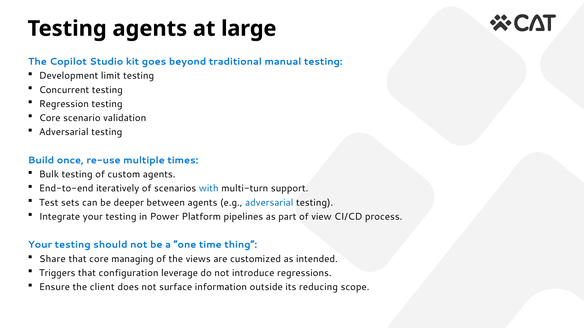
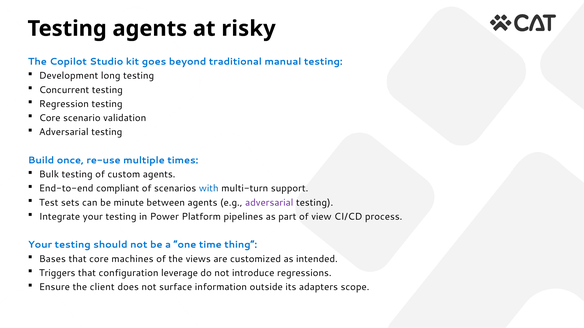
large: large -> risky
limit: limit -> long
iteratively: iteratively -> compliant
deeper: deeper -> minute
adversarial at (269, 203) colour: blue -> purple
Share: Share -> Bases
managing: managing -> machines
reducing: reducing -> adapters
